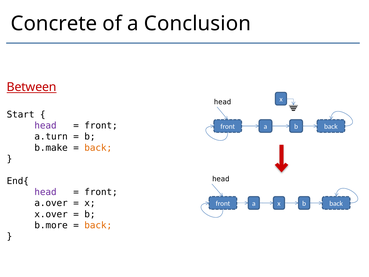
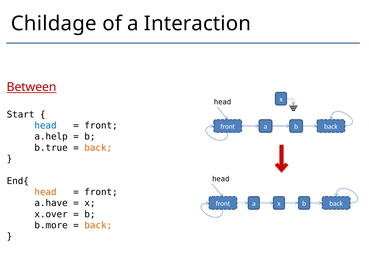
Concrete: Concrete -> Childage
Conclusion: Conclusion -> Interaction
head at (46, 125) colour: purple -> blue
a.turn: a.turn -> a.help
b.make: b.make -> b.true
head at (46, 192) colour: purple -> orange
a.over: a.over -> a.have
